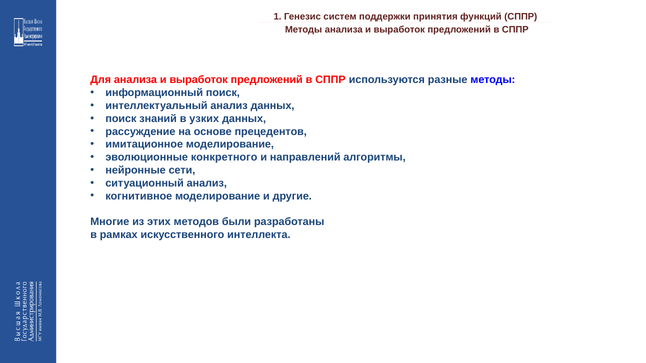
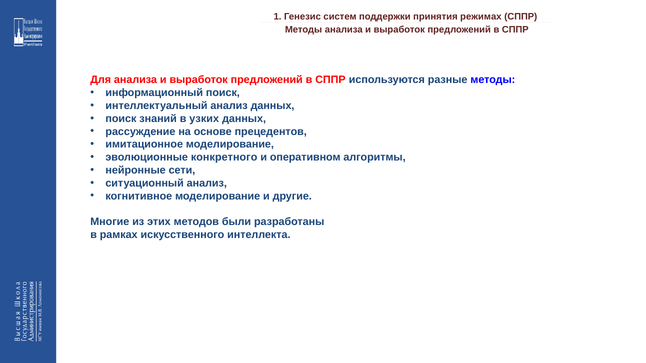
функций: функций -> режимах
направлений: направлений -> оперативном
